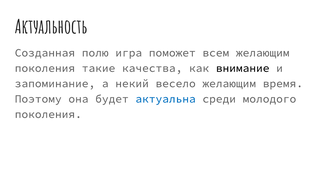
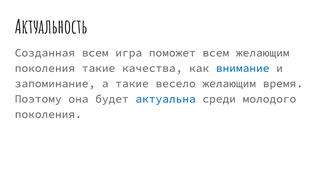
Созданная полю: полю -> всем
внимание colour: black -> blue
а некий: некий -> такие
